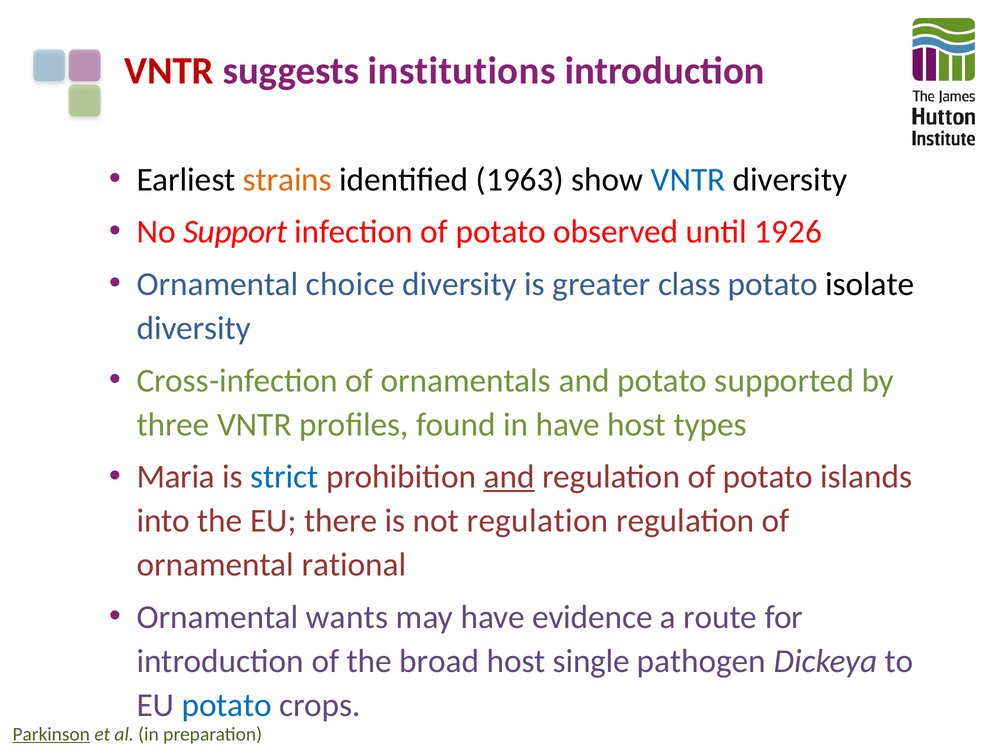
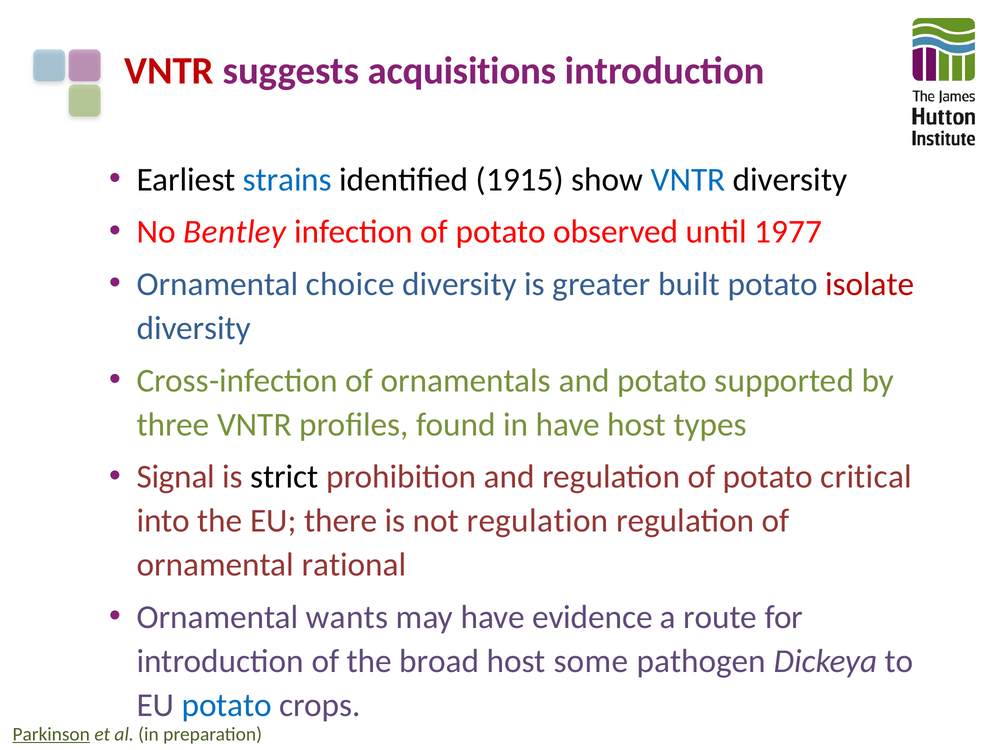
institutions: institutions -> acquisitions
strains colour: orange -> blue
1963: 1963 -> 1915
Support: Support -> Bentley
1926: 1926 -> 1977
class: class -> built
isolate colour: black -> red
Maria: Maria -> Signal
strict colour: blue -> black
and at (509, 477) underline: present -> none
islands: islands -> critical
single: single -> some
